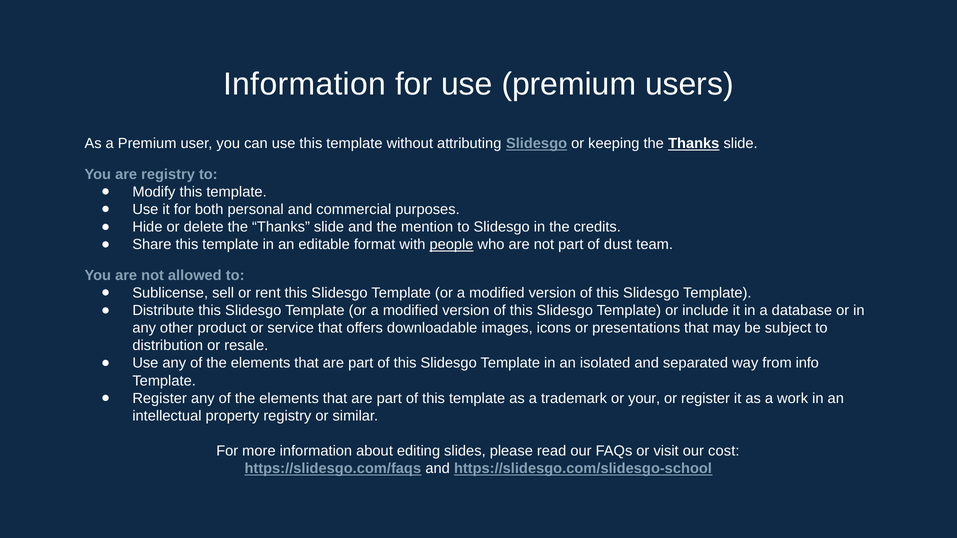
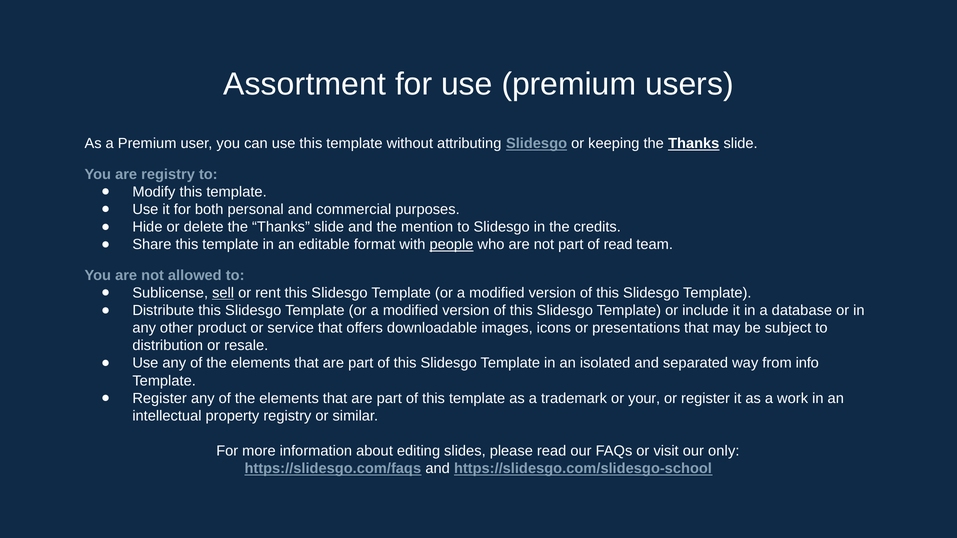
Information at (305, 84): Information -> Assortment
of dust: dust -> read
sell underline: none -> present
cost: cost -> only
